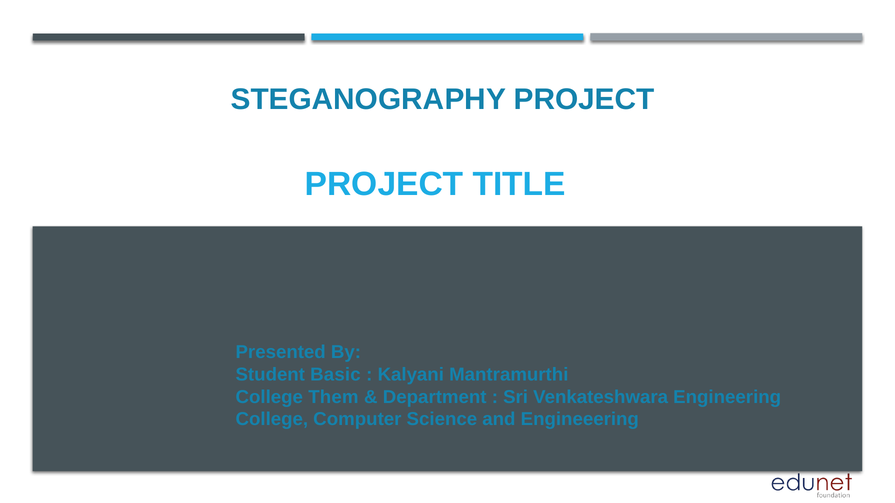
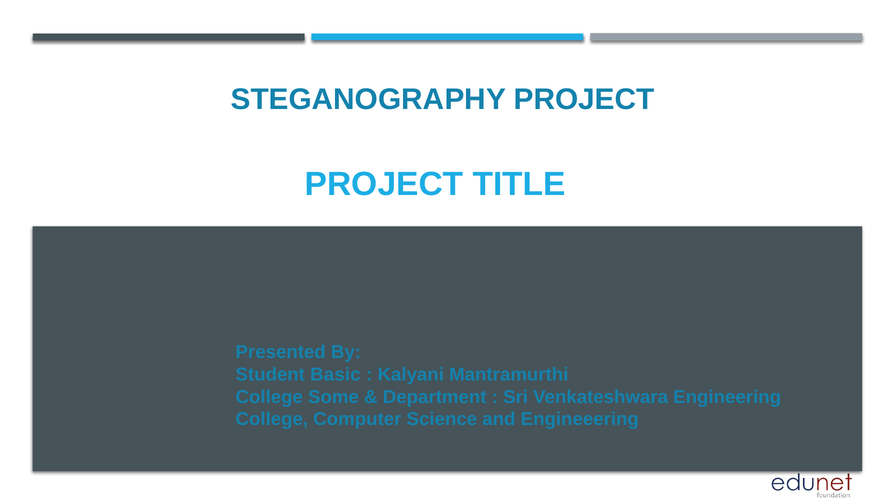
Them: Them -> Some
